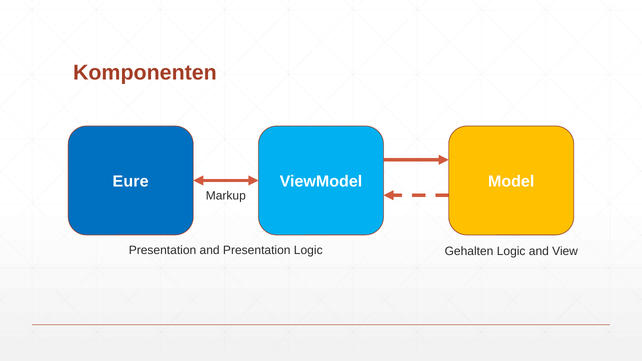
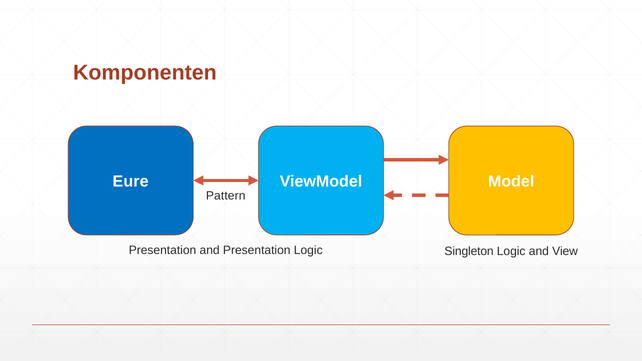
Markup: Markup -> Pattern
Gehalten: Gehalten -> Singleton
